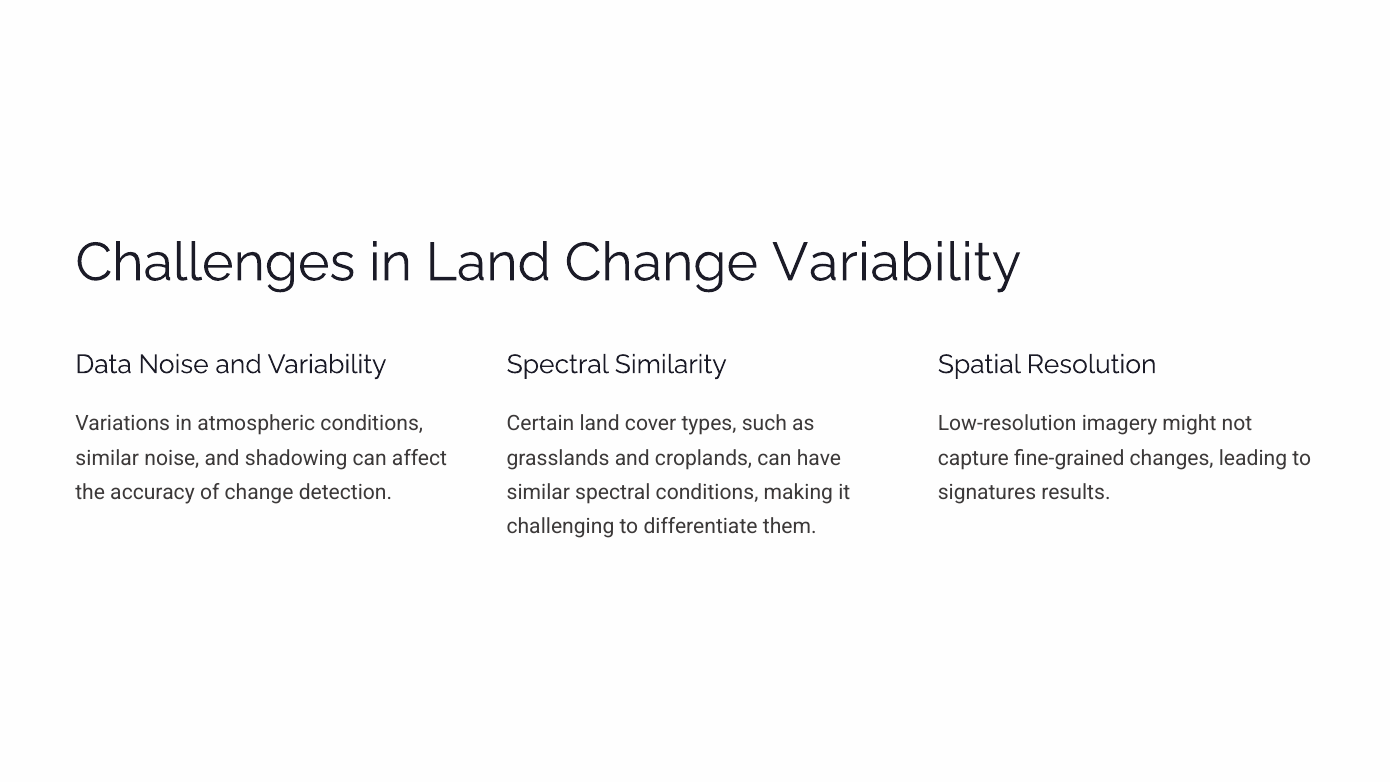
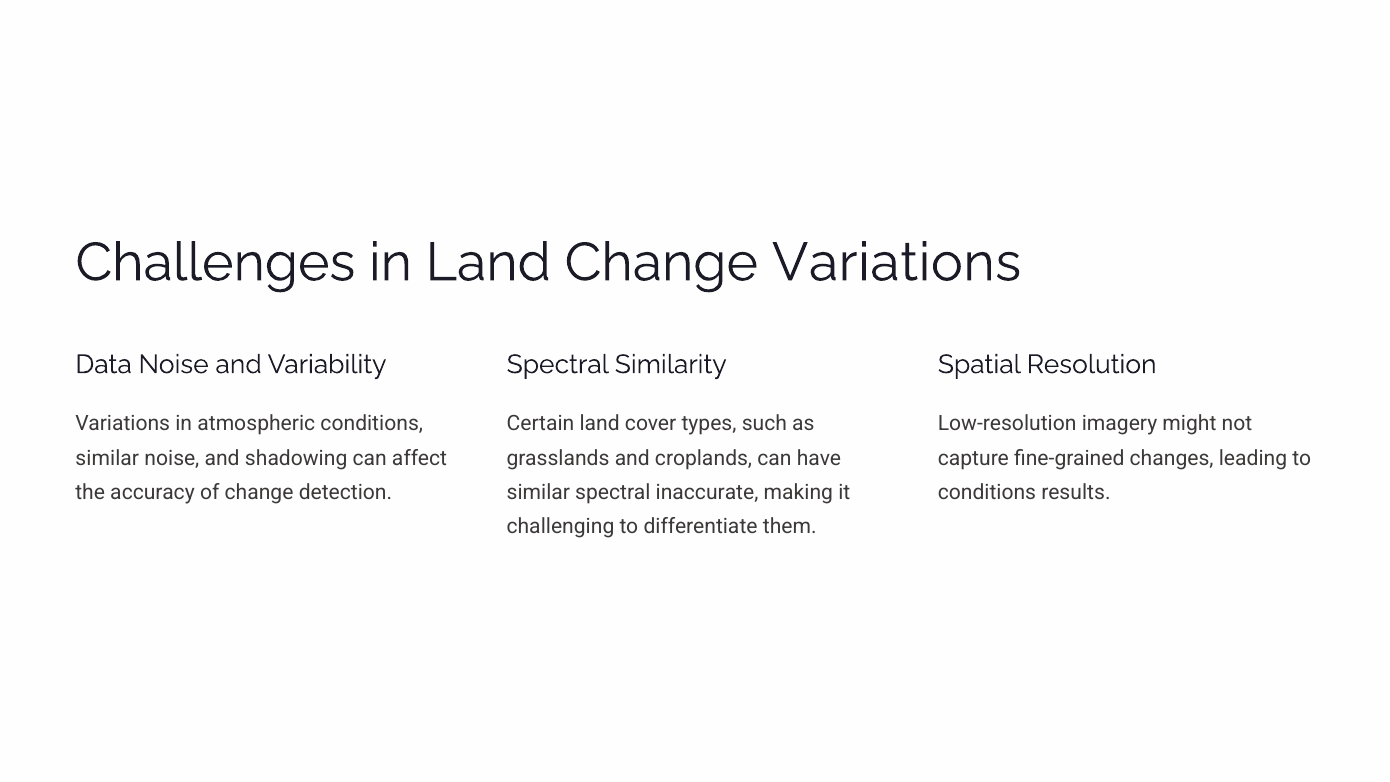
Change Variability: Variability -> Variations
spectral conditions: conditions -> inaccurate
signatures at (987, 492): signatures -> conditions
